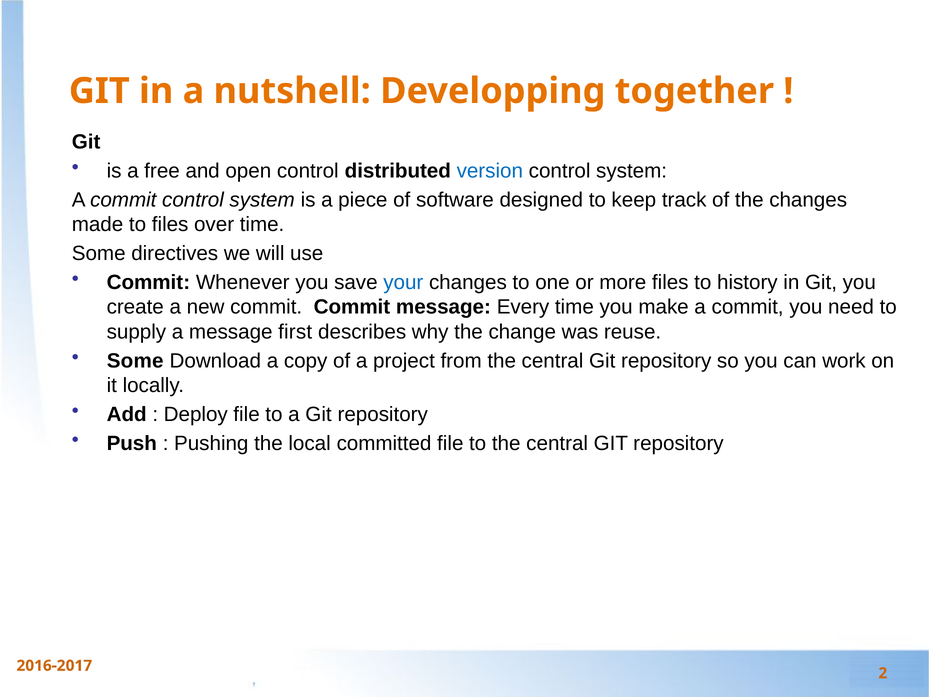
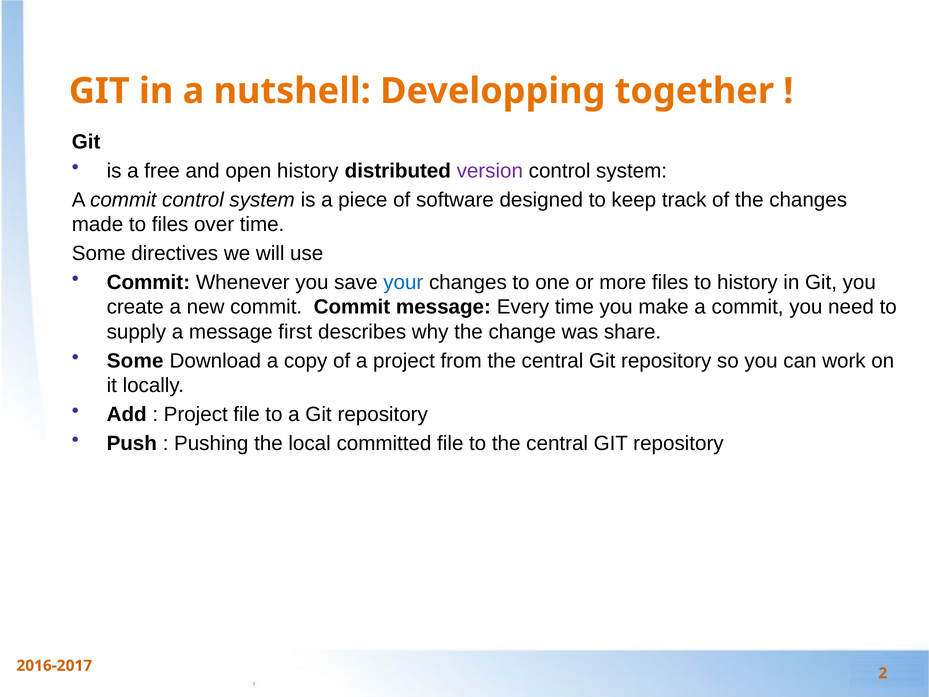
open control: control -> history
version colour: blue -> purple
reuse: reuse -> share
Deploy at (196, 414): Deploy -> Project
